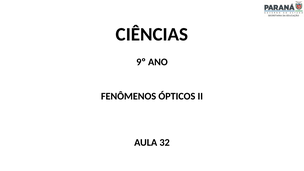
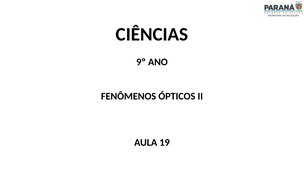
32: 32 -> 19
